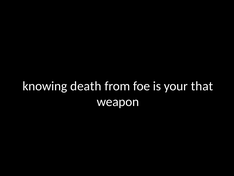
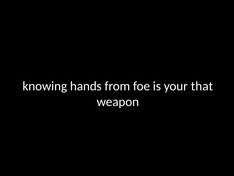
death: death -> hands
